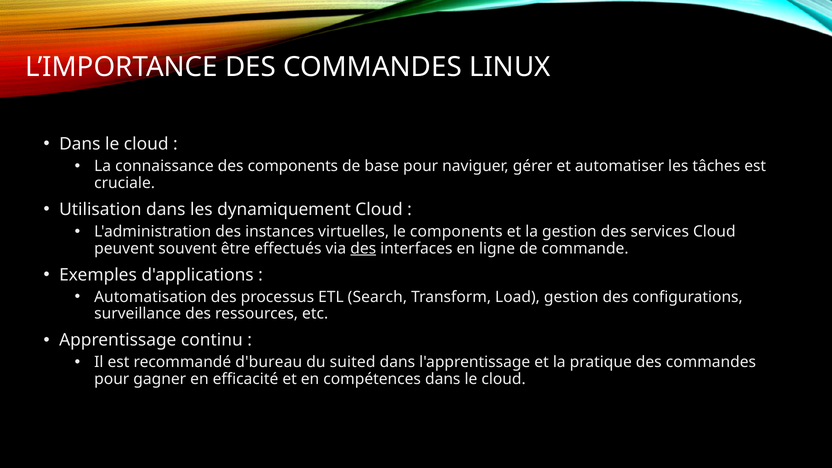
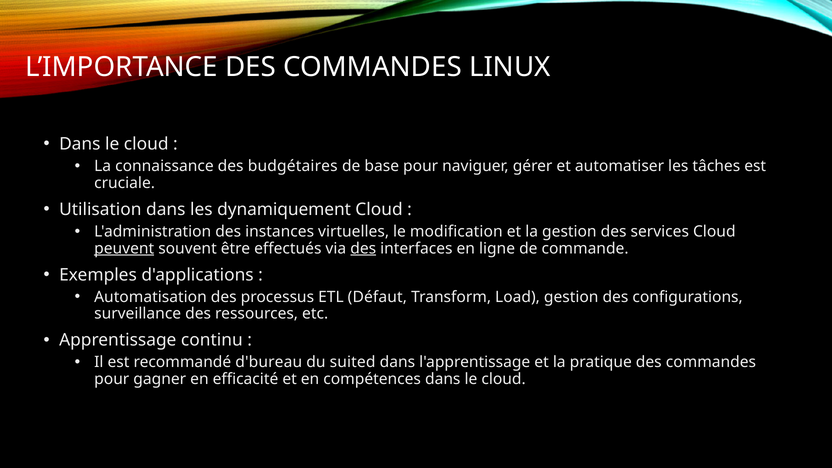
des components: components -> budgétaires
le components: components -> modification
peuvent underline: none -> present
Search: Search -> Défaut
